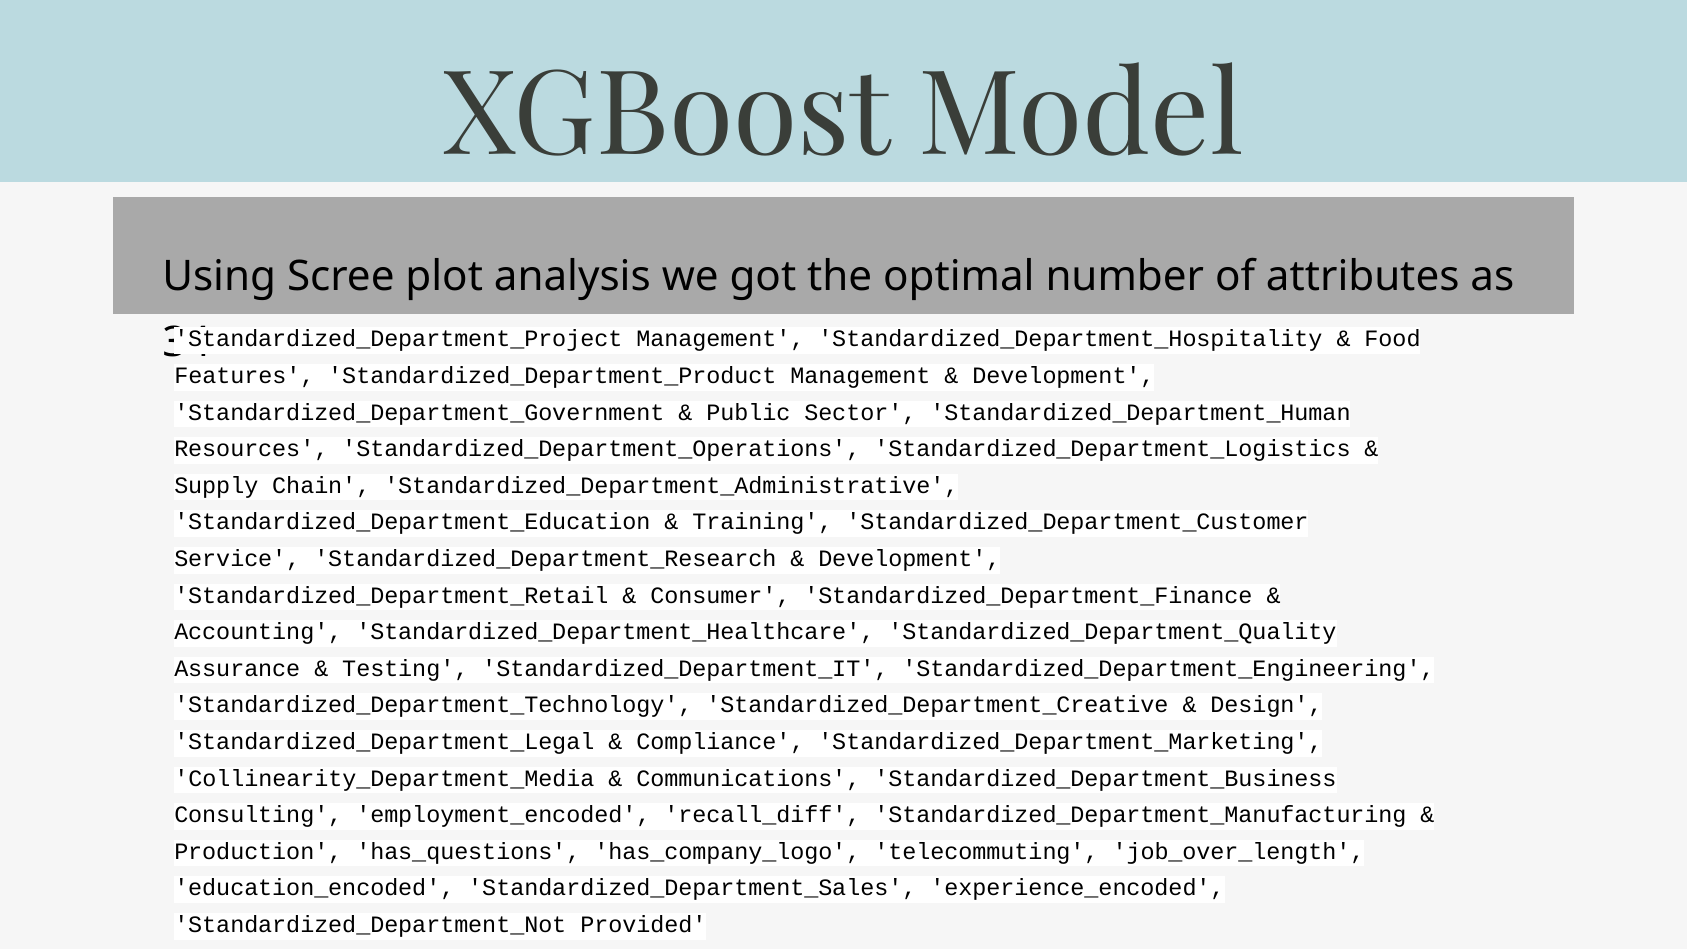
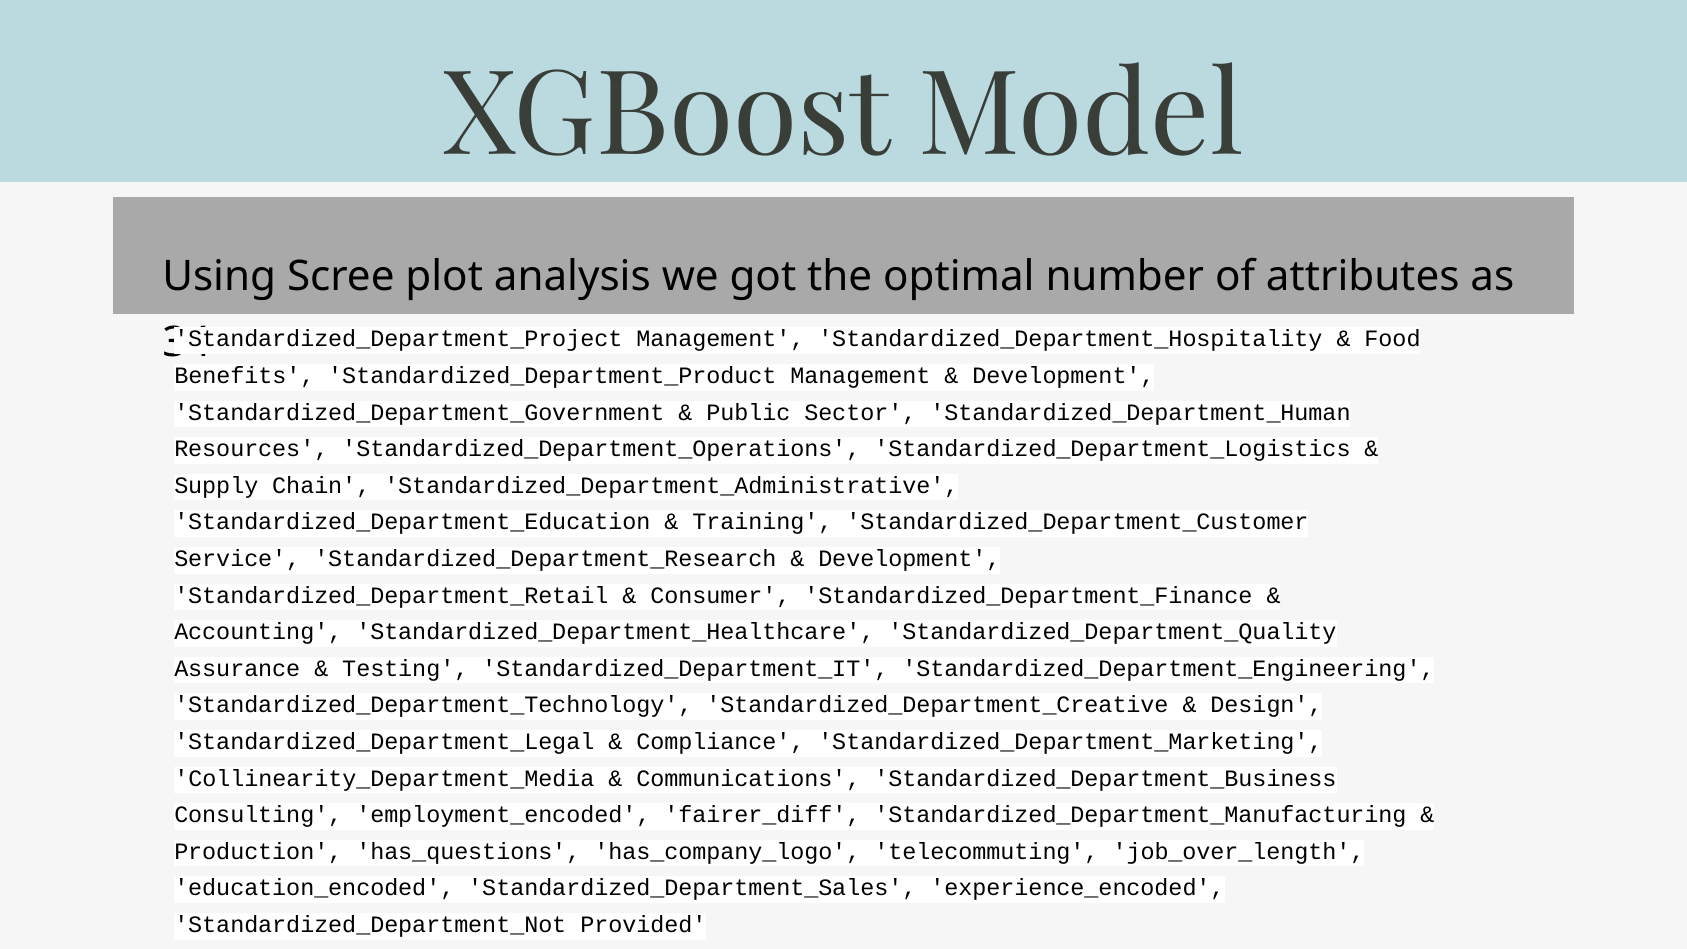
Features: Features -> Benefits
recall_diff: recall_diff -> fairer_diff
